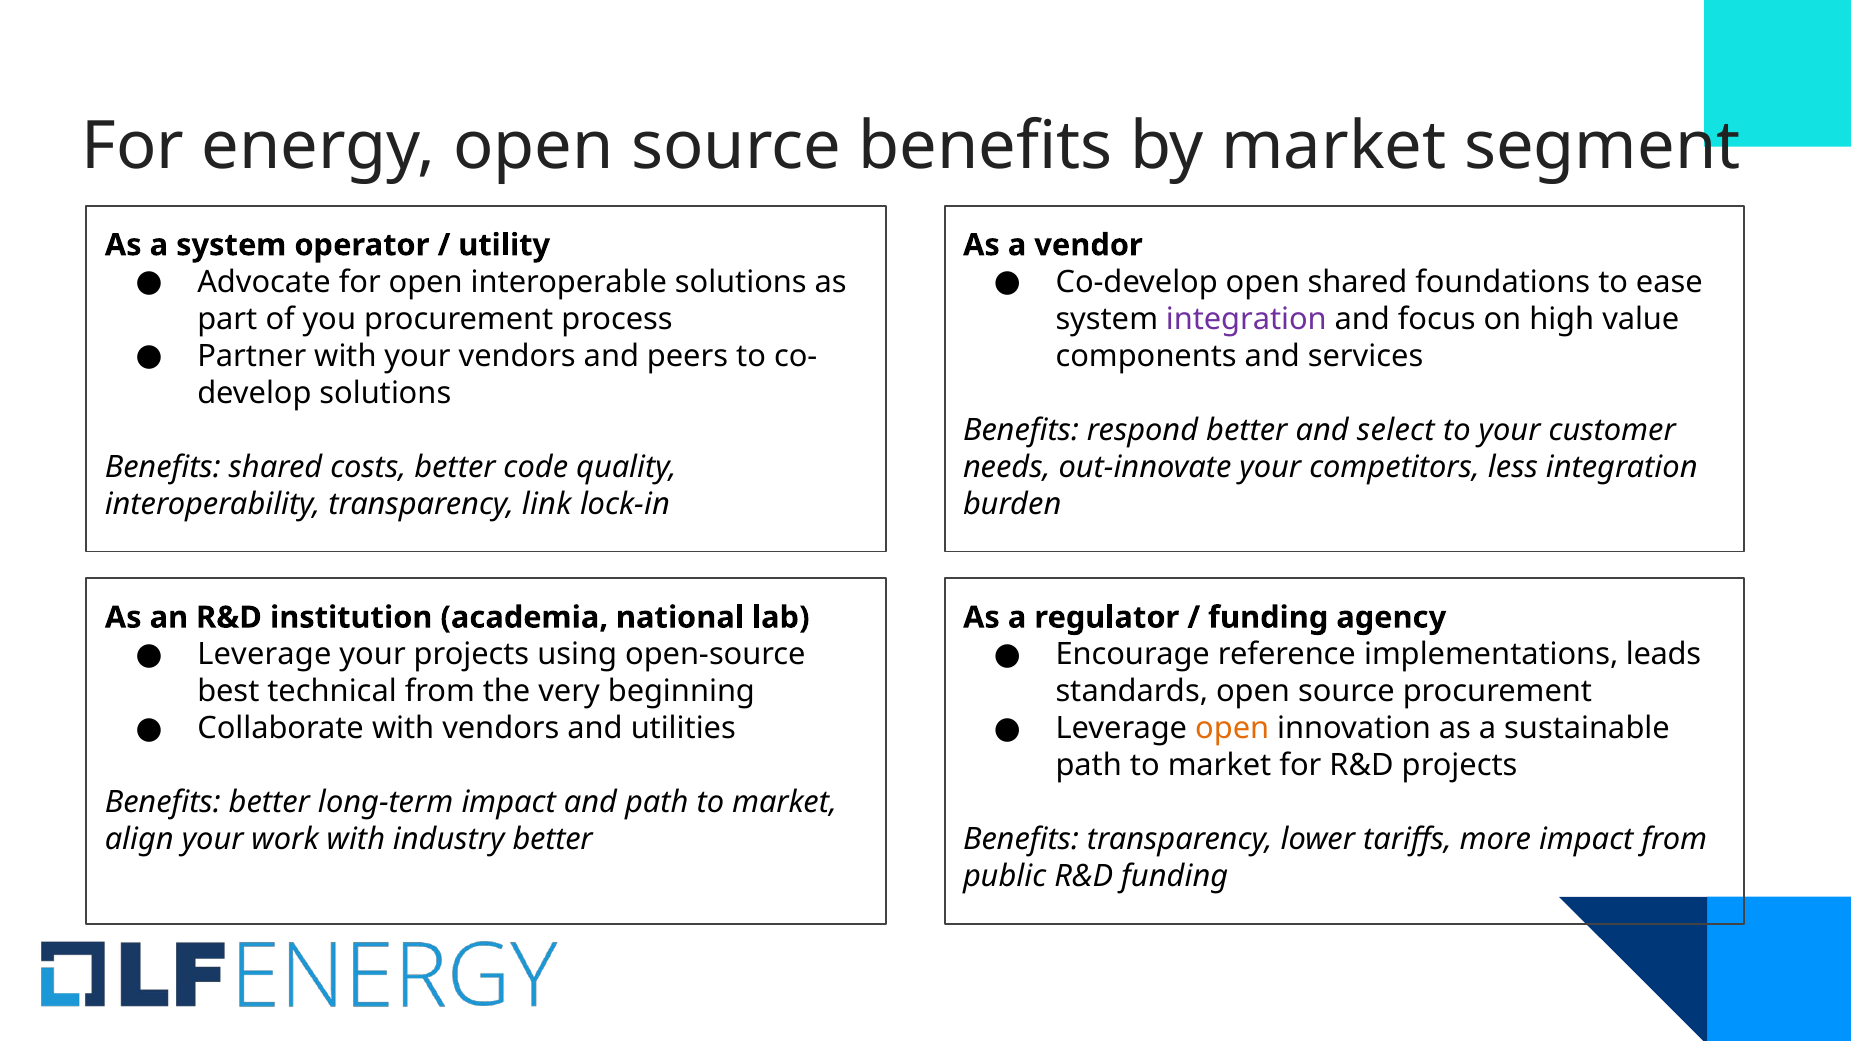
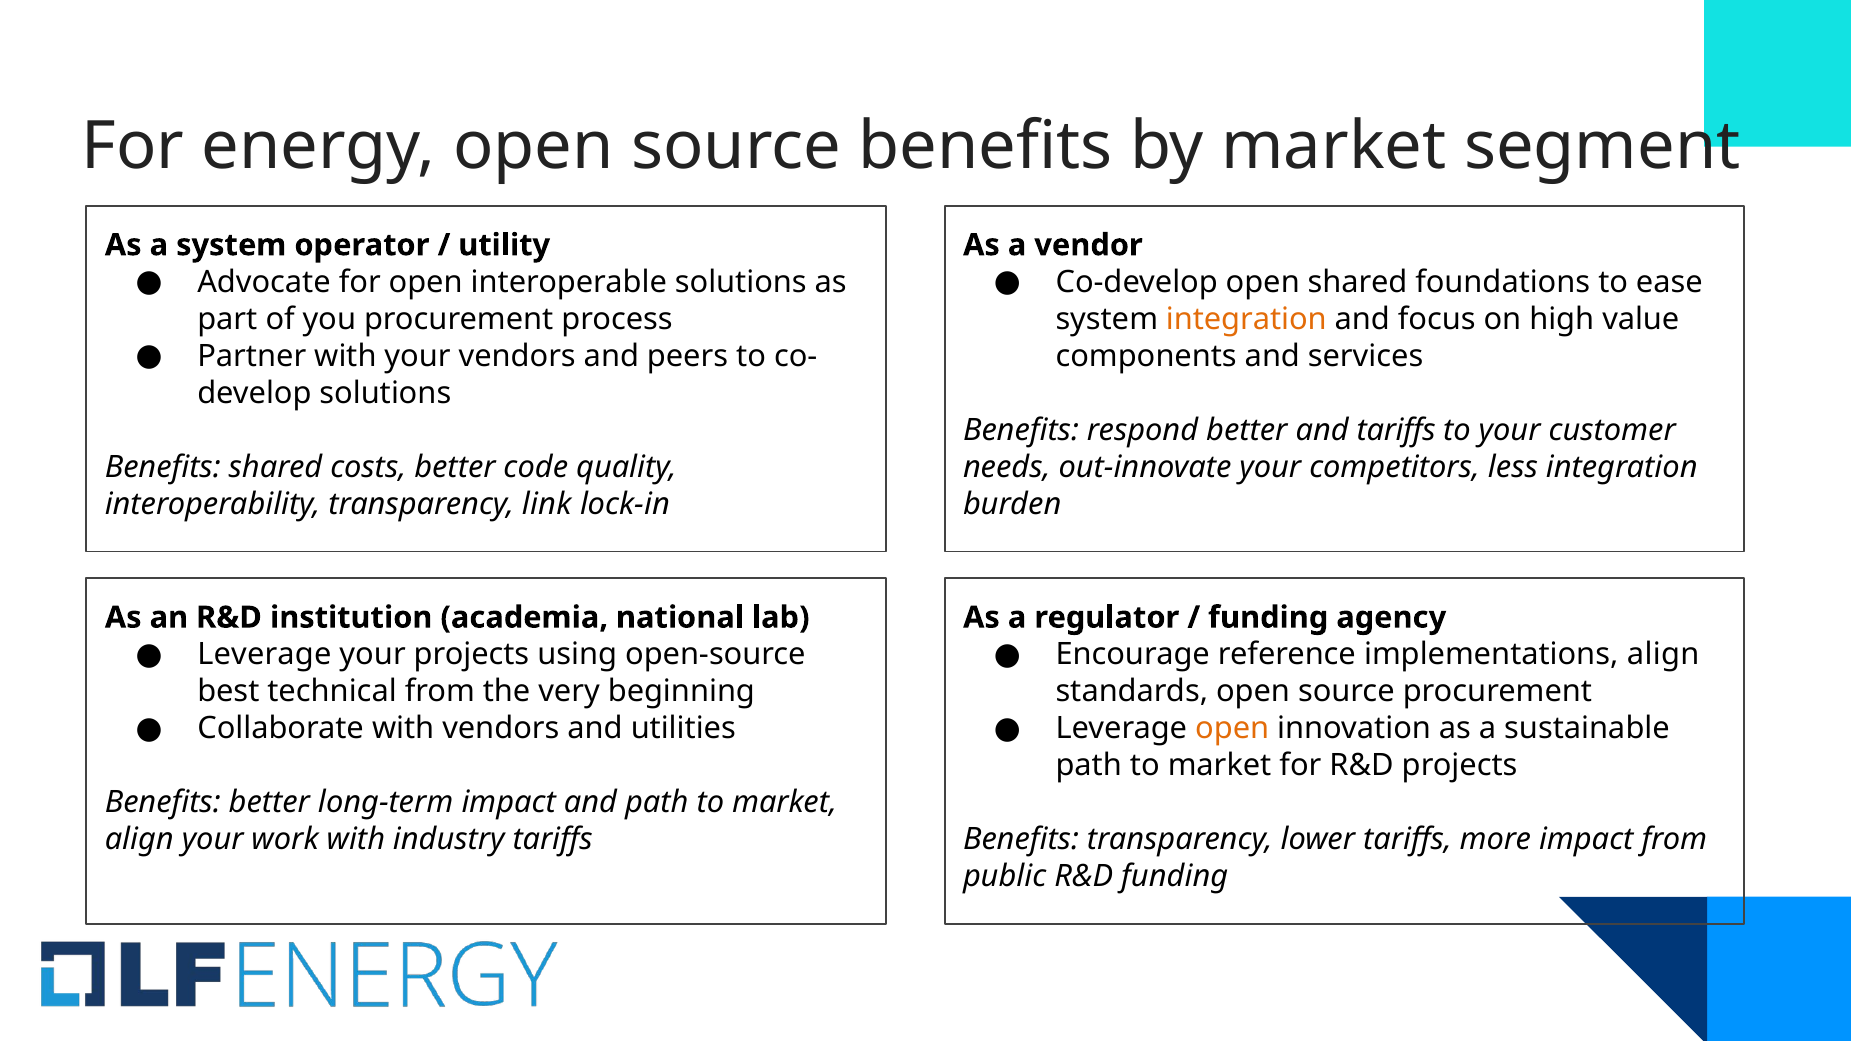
integration at (1246, 319) colour: purple -> orange
and select: select -> tariffs
implementations leads: leads -> align
industry better: better -> tariffs
